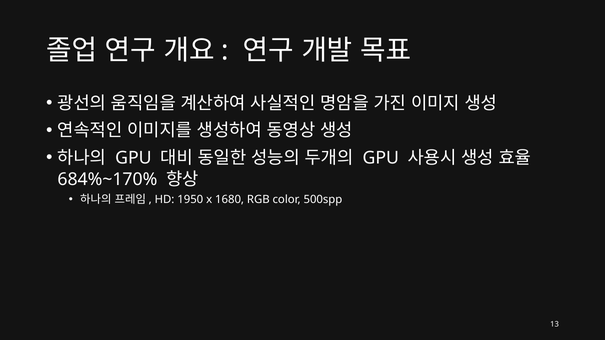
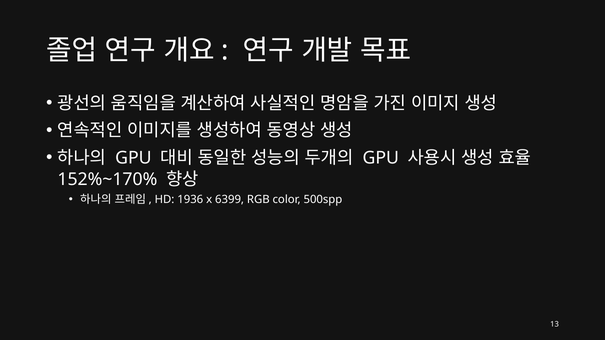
684%~170%: 684%~170% -> 152%~170%
1950: 1950 -> 1936
1680: 1680 -> 6399
